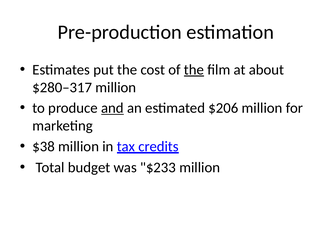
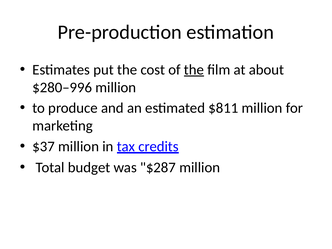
$280–317: $280–317 -> $280–996
and underline: present -> none
$206: $206 -> $811
$38: $38 -> $37
$233: $233 -> $287
